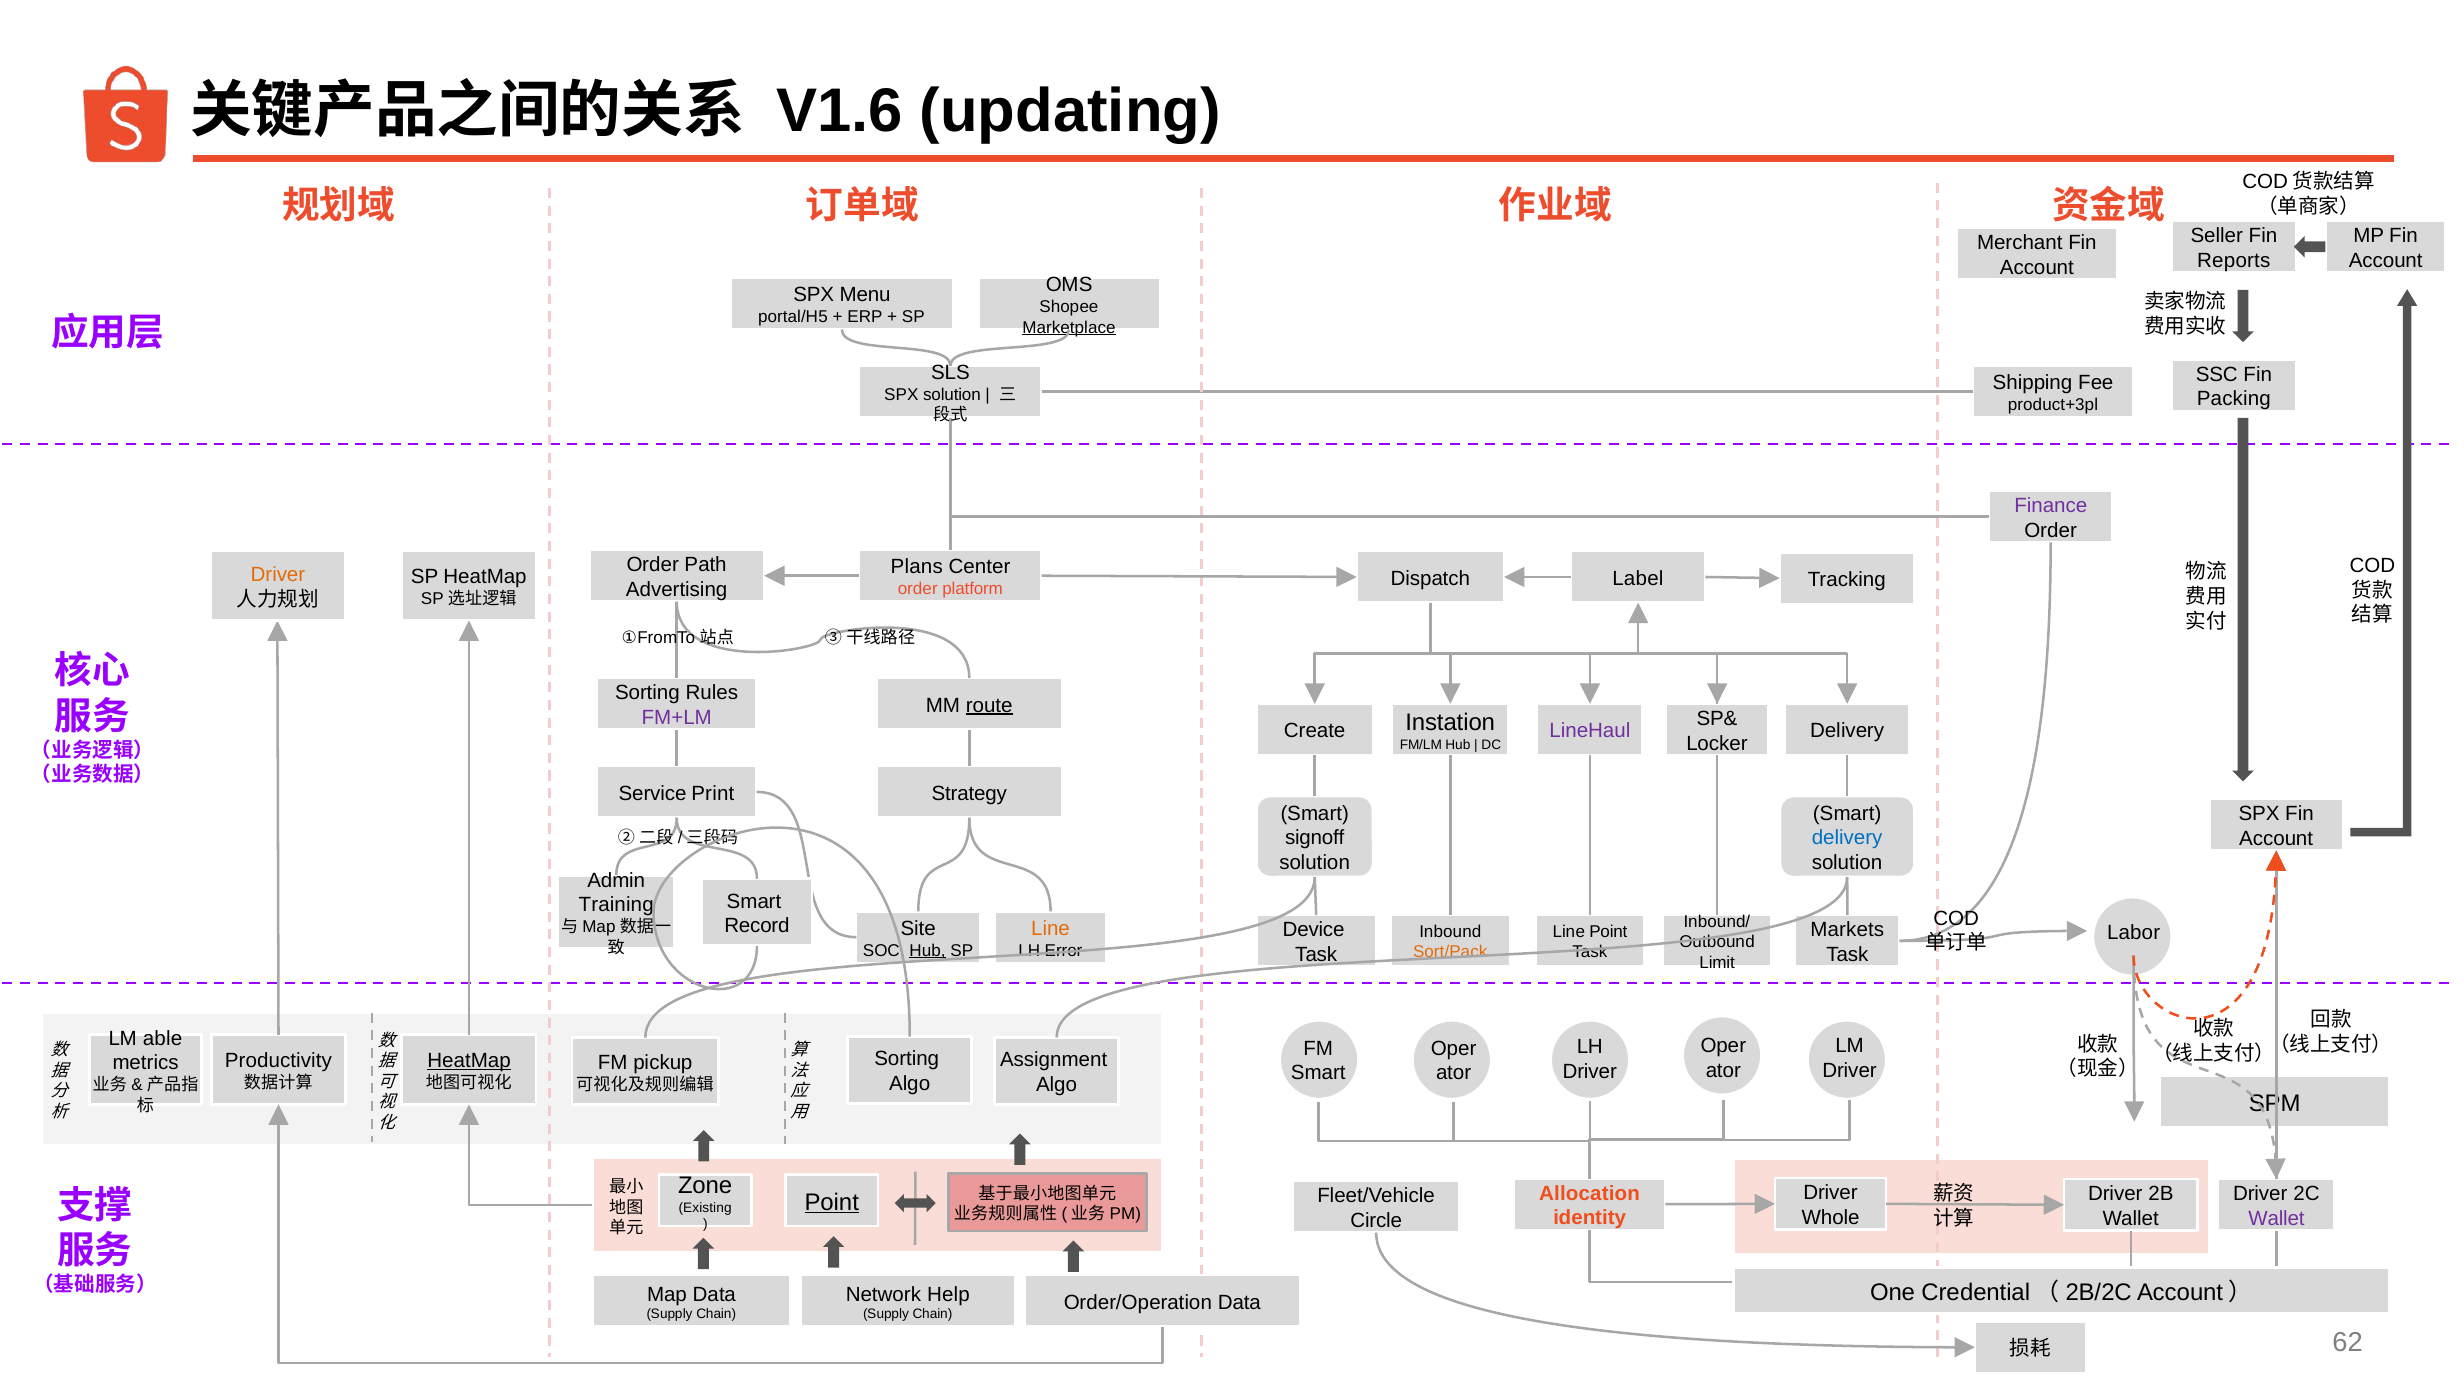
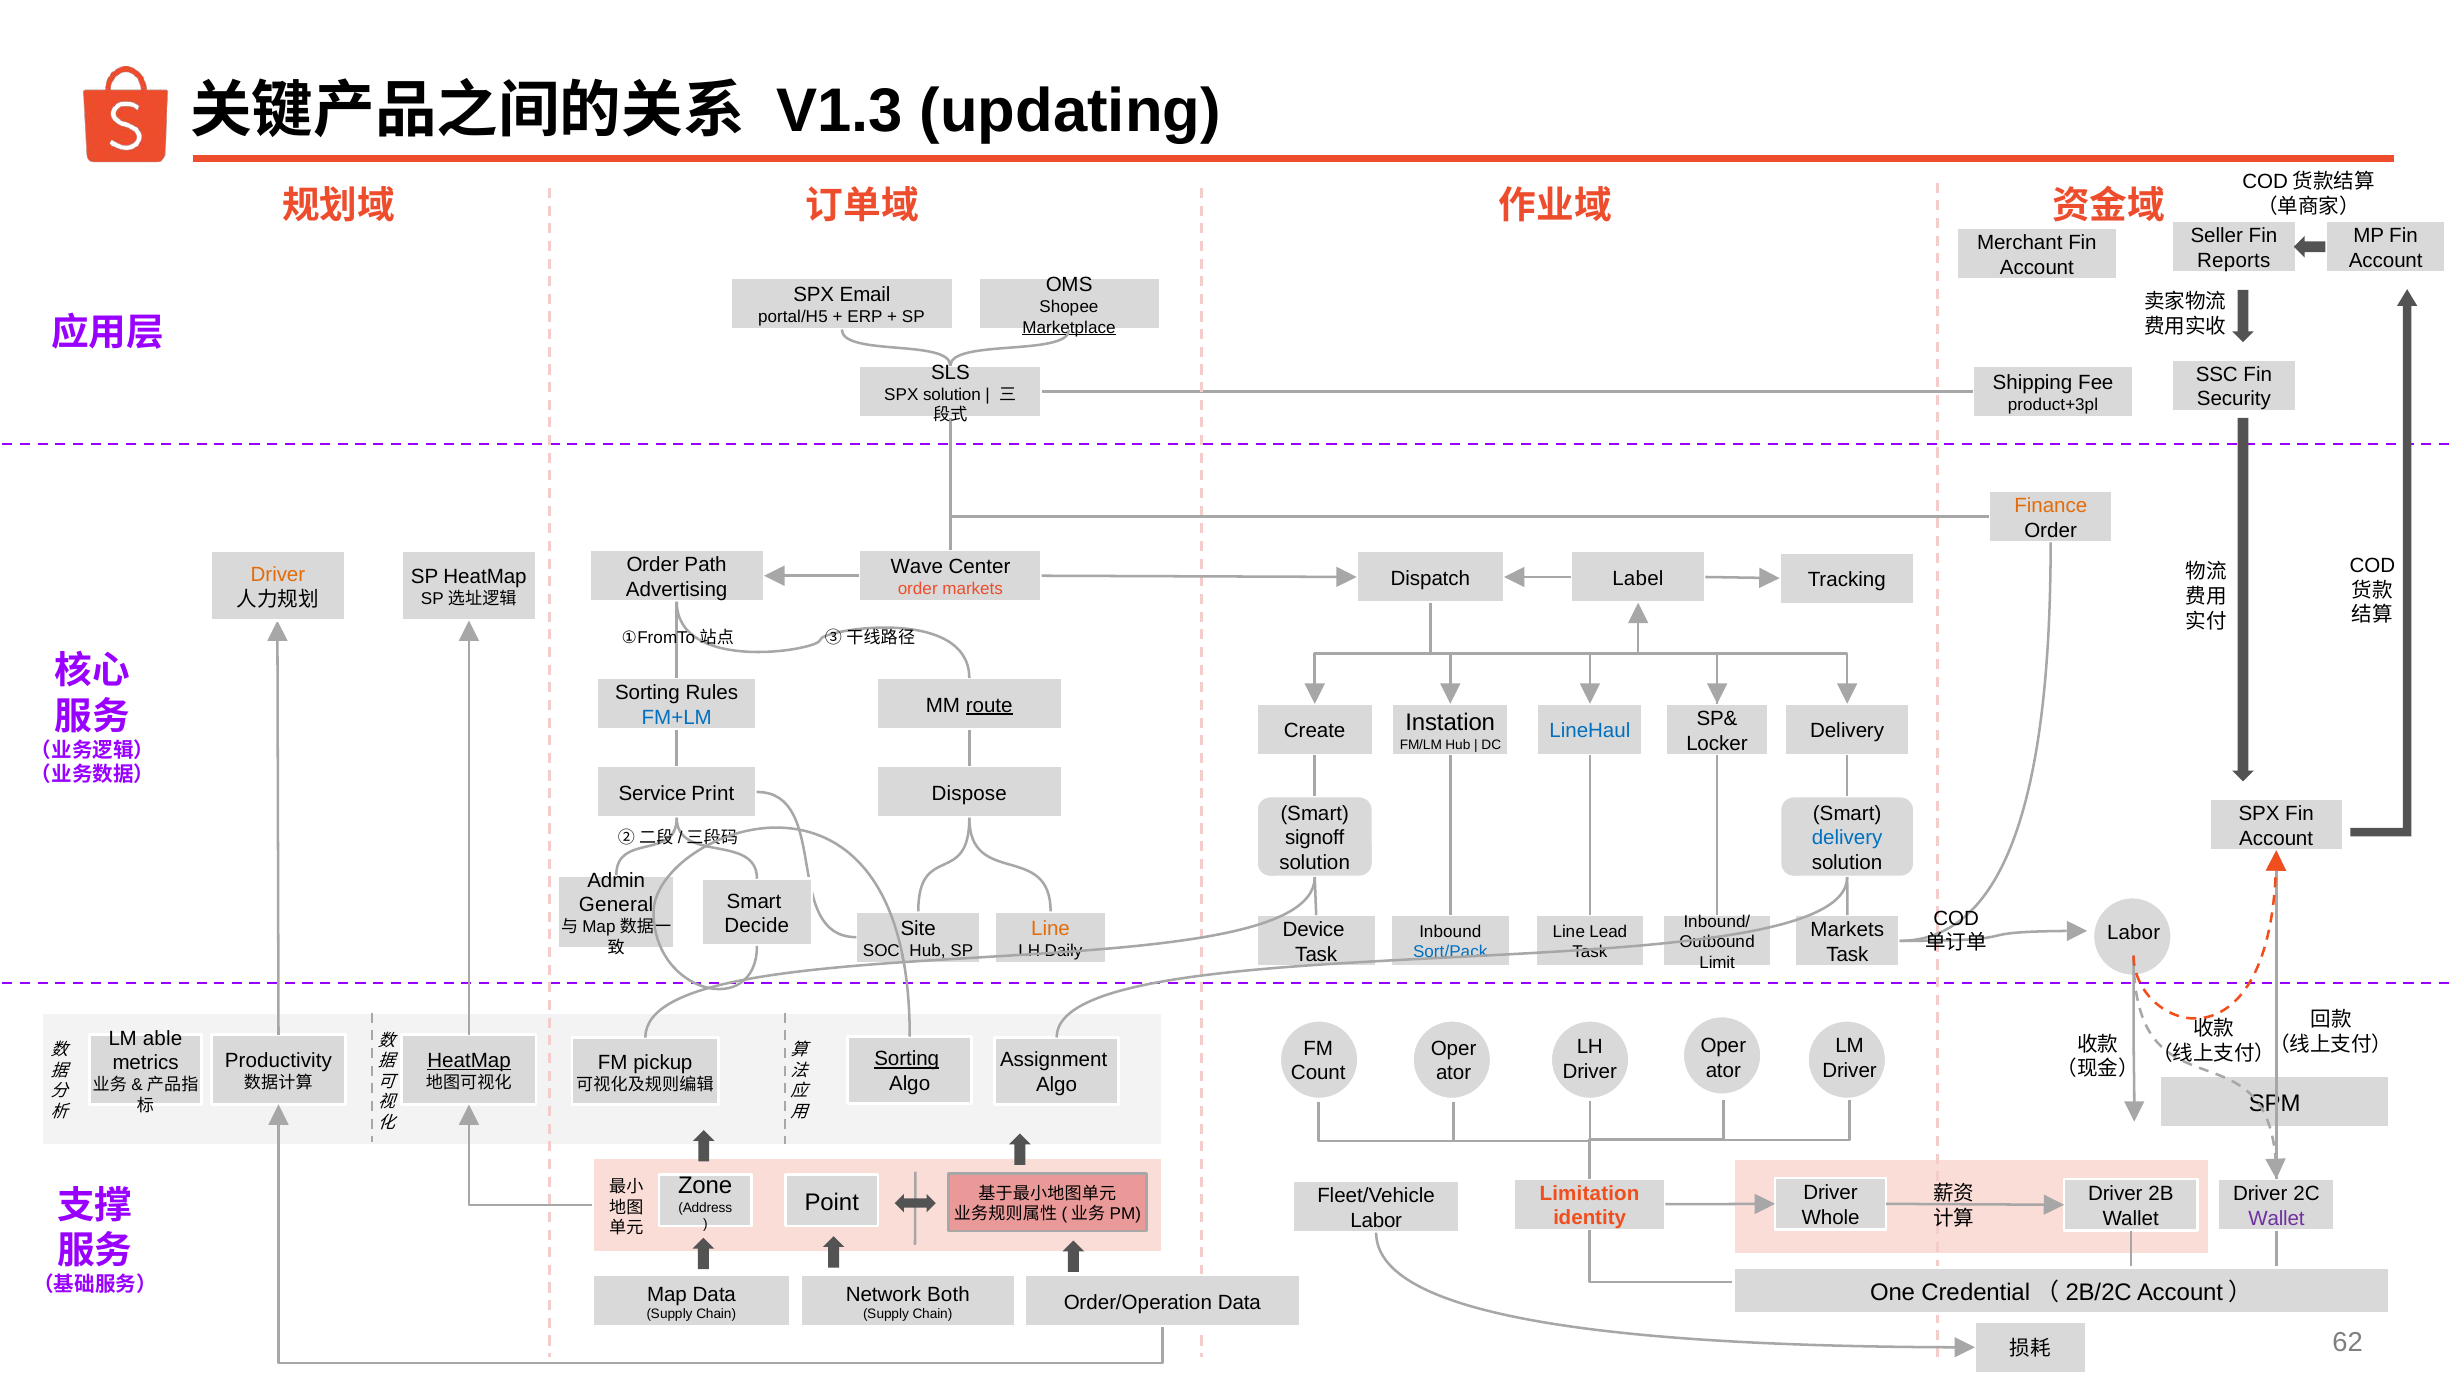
V1.6: V1.6 -> V1.3
Menu: Menu -> Email
Packing: Packing -> Security
Finance colour: purple -> orange
Plans: Plans -> Wave
order platform: platform -> markets
FM+LM colour: purple -> blue
LineHaul colour: purple -> blue
Strategy: Strategy -> Dispose
Training: Training -> General
Record: Record -> Decide
Line Point: Point -> Lead
Hub at (928, 951) underline: present -> none
Error: Error -> Daily
Sort/Pack colour: orange -> blue
Sorting at (907, 1059) underline: none -> present
Smart at (1318, 1073): Smart -> Count
Allocation: Allocation -> Limitation
Point at (832, 1202) underline: present -> none
Existing: Existing -> Address
Circle at (1376, 1221): Circle -> Labor
Help: Help -> Both
